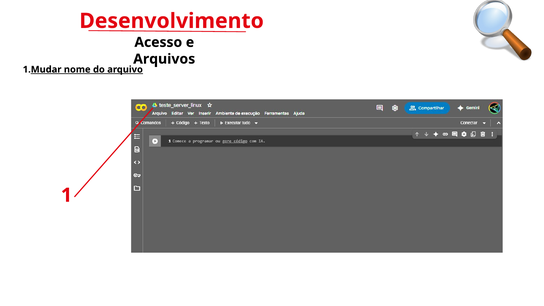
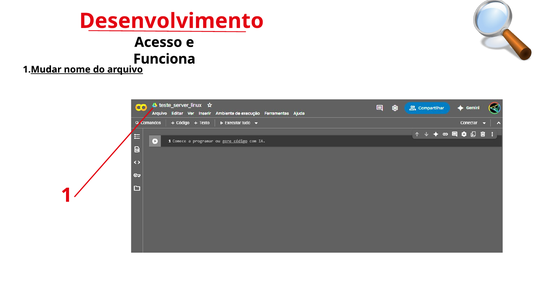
Arquivos: Arquivos -> Funciona
